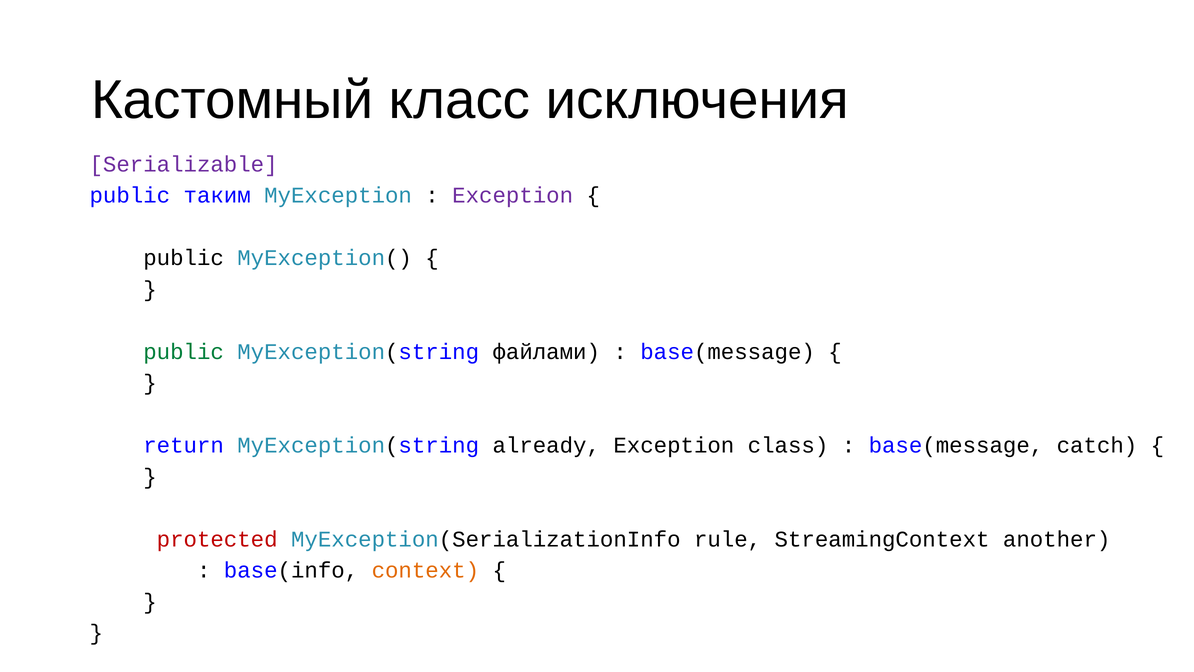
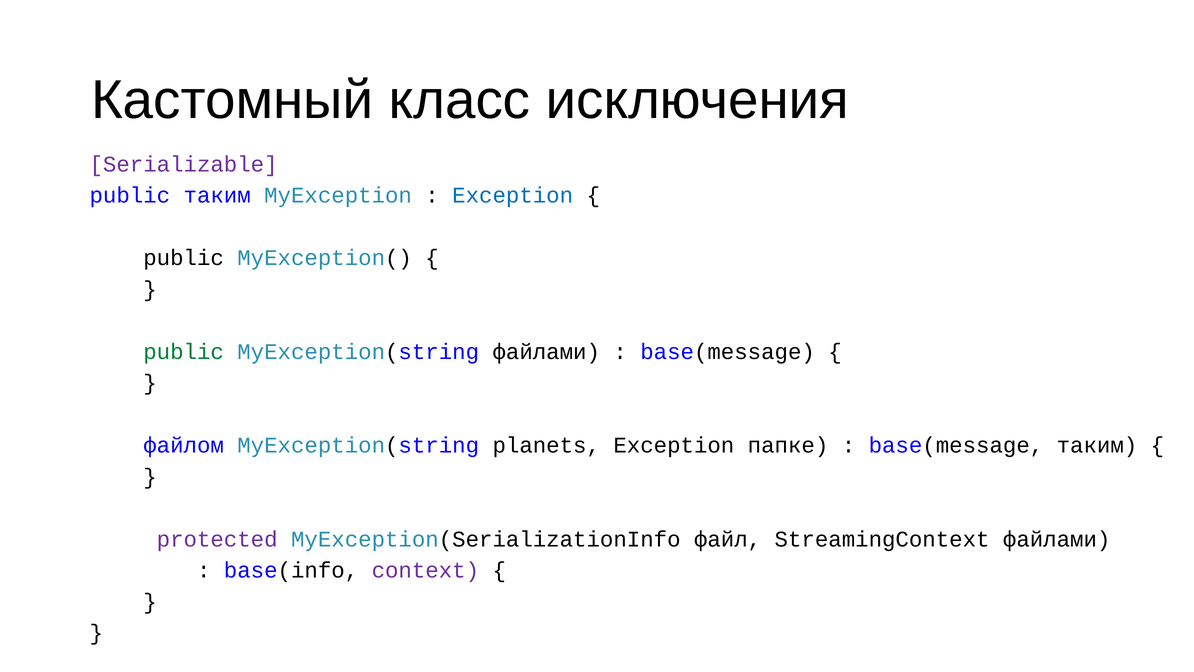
Exception at (513, 195) colour: purple -> blue
return: return -> файлом
already: already -> planets
class: class -> папке
base(message catch: catch -> таким
protected colour: red -> purple
rule: rule -> файл
StreamingContext another: another -> файлами
context colour: orange -> purple
